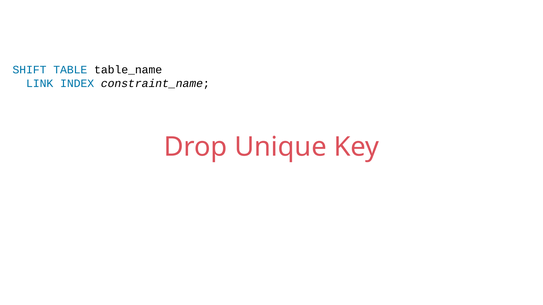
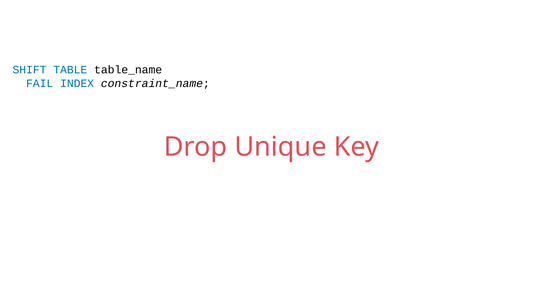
LINK: LINK -> FAIL
